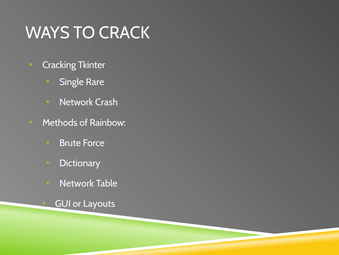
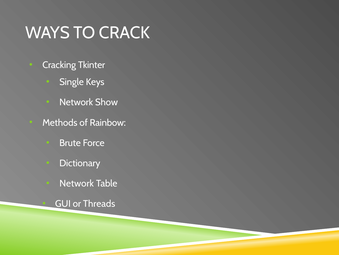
Rare: Rare -> Keys
Crash: Crash -> Show
Layouts: Layouts -> Threads
